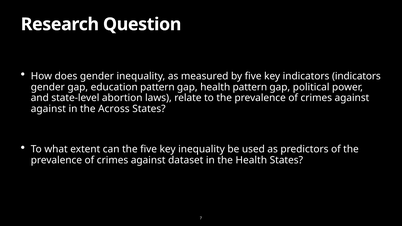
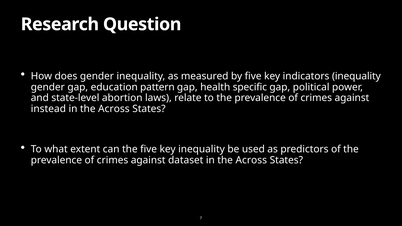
indicators indicators: indicators -> inequality
health pattern: pattern -> specific
against at (48, 109): against -> instead
Health at (251, 160): Health -> Across
